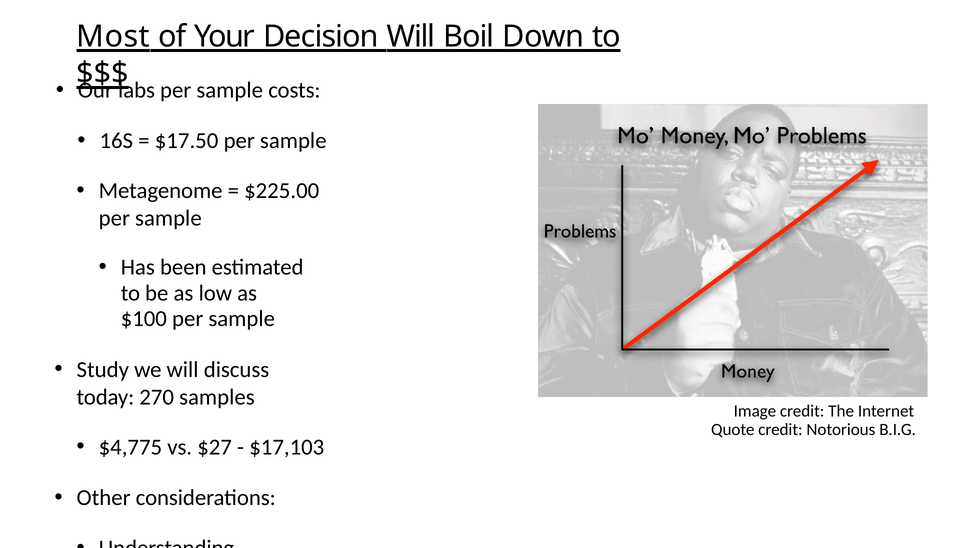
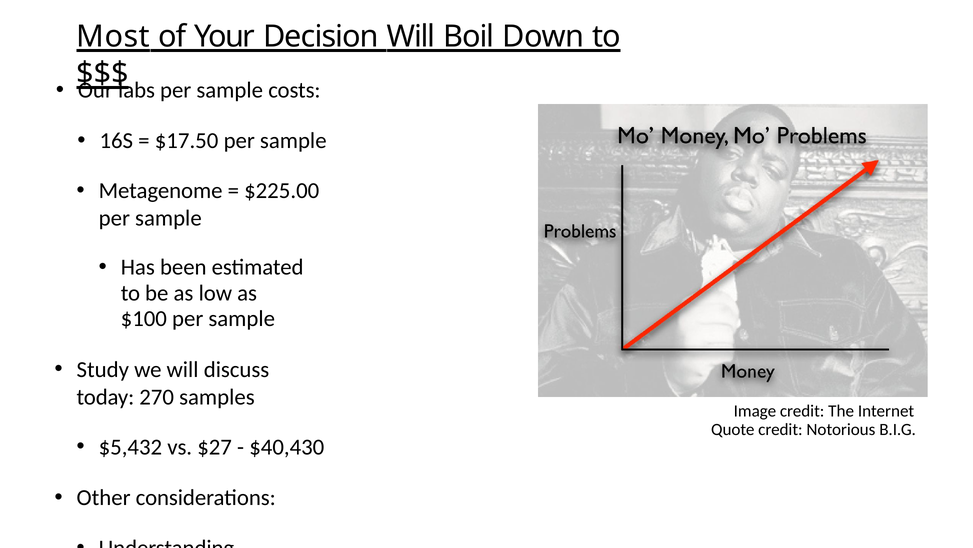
$4,775: $4,775 -> $5,432
$17,103: $17,103 -> $40,430
